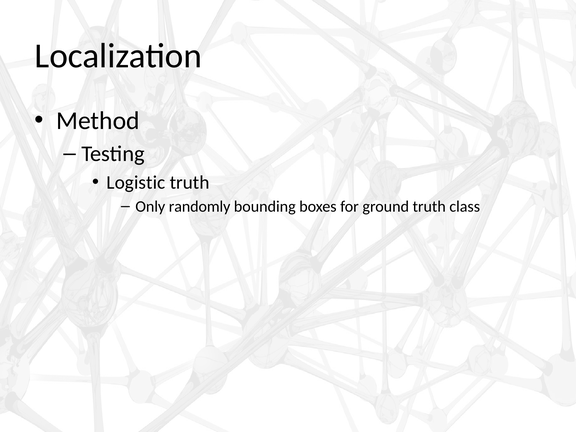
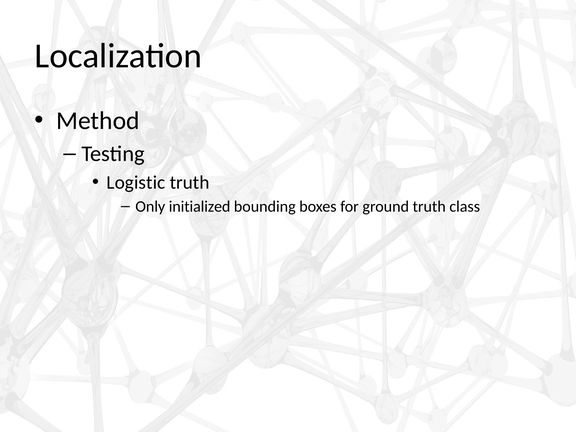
randomly: randomly -> initialized
